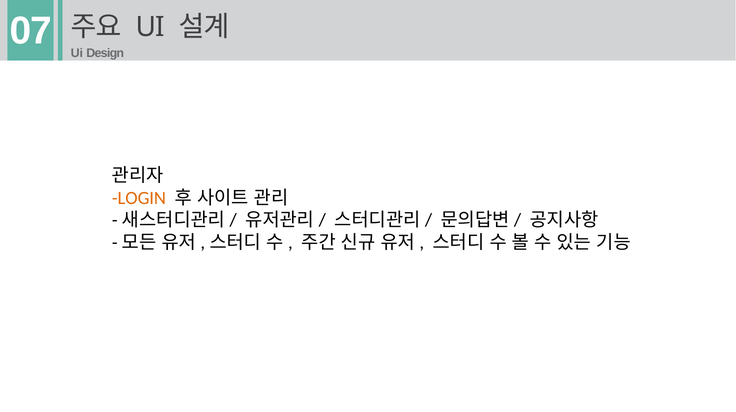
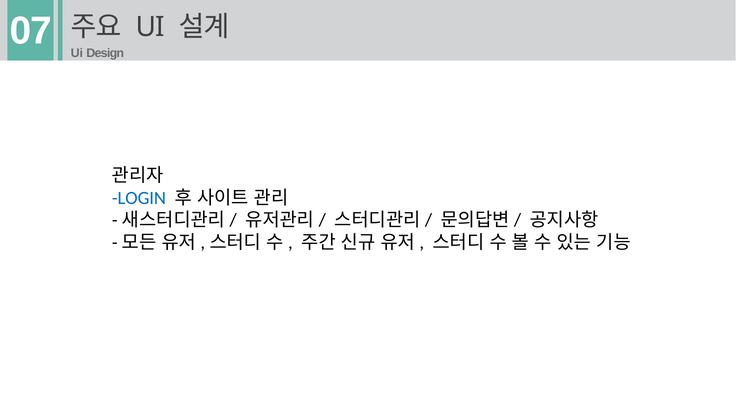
LOGIN colour: orange -> blue
